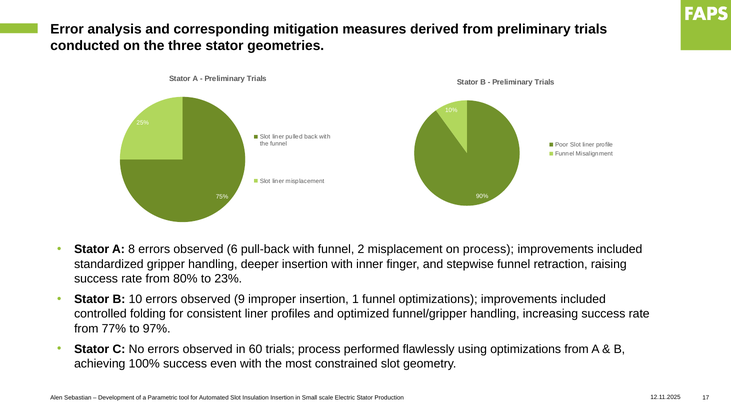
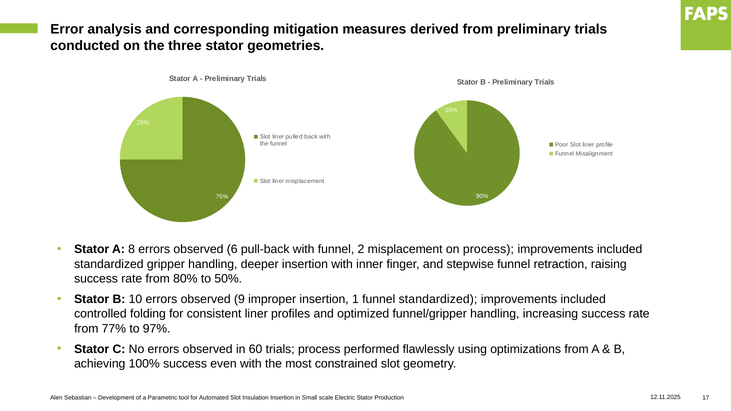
23%: 23% -> 50%
funnel optimizations: optimizations -> standardized
